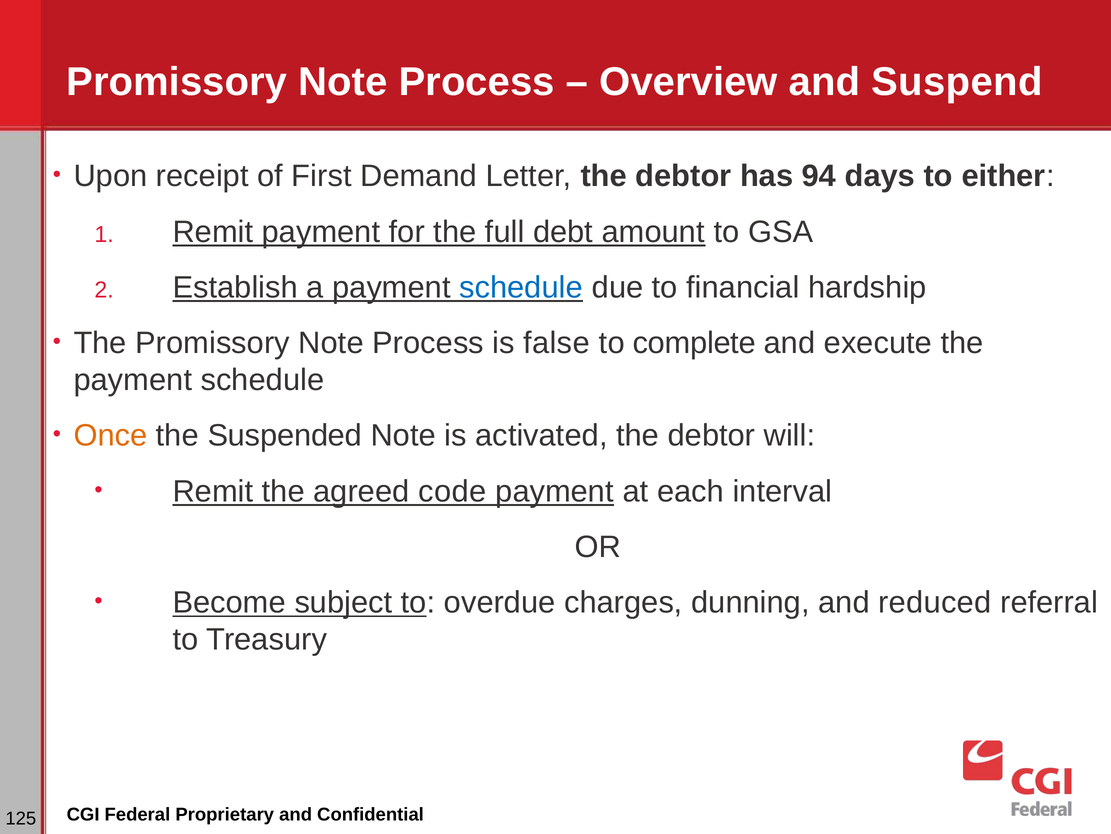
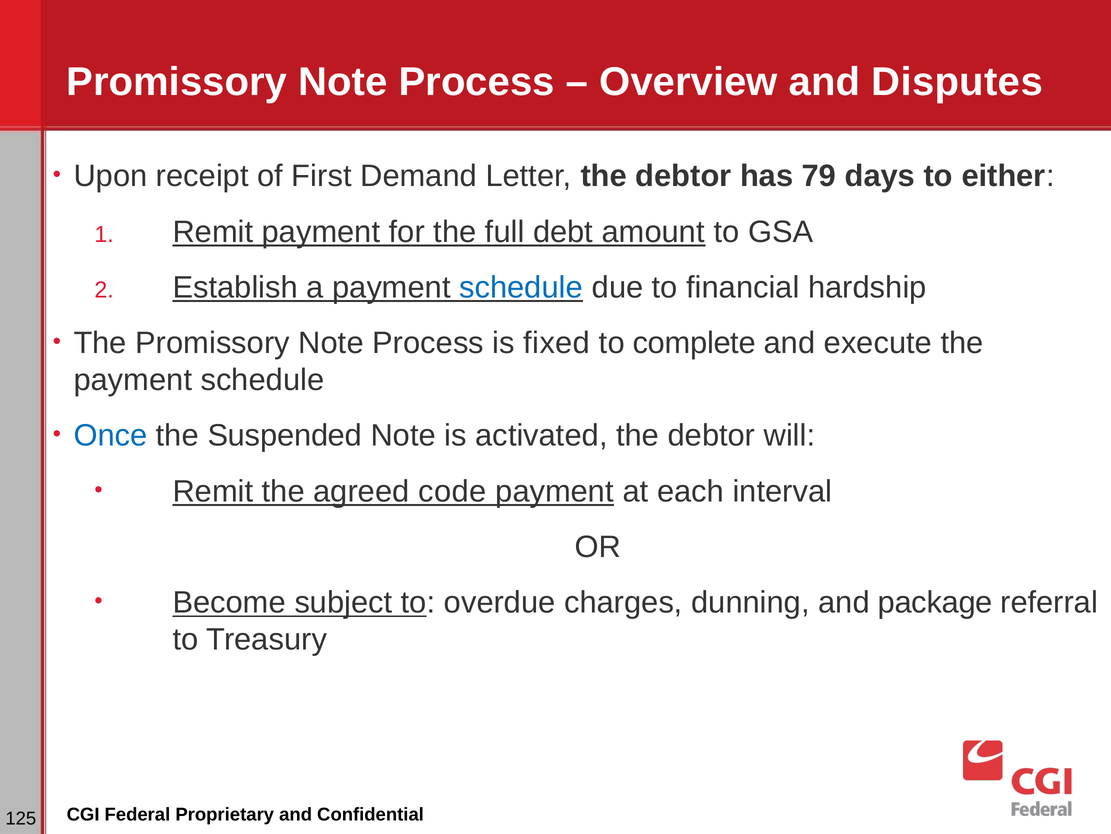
Suspend: Suspend -> Disputes
94: 94 -> 79
false: false -> fixed
Once colour: orange -> blue
reduced: reduced -> package
